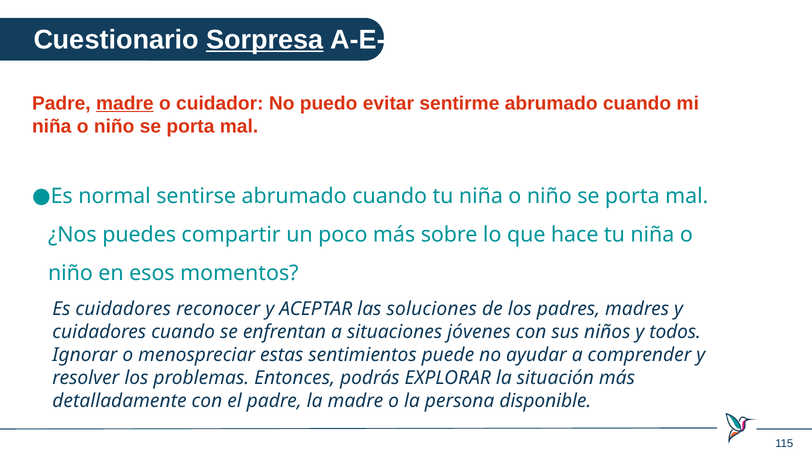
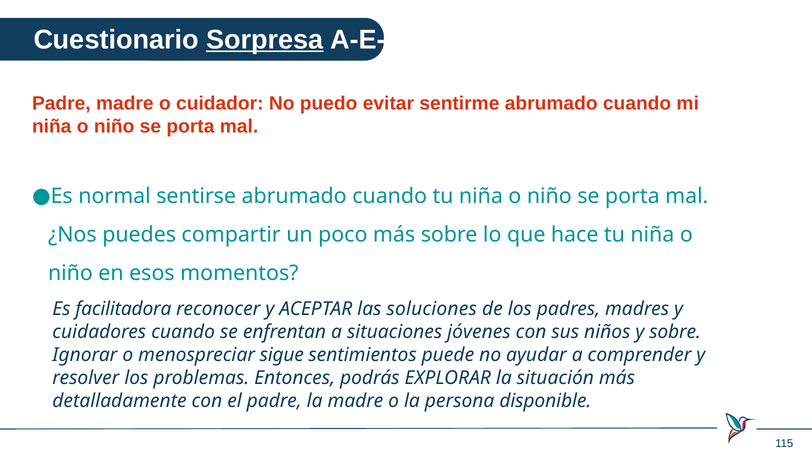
madre at (125, 103) underline: present -> none
Es cuidadores: cuidadores -> facilitadora
y todos: todos -> sobre
estas: estas -> sigue
